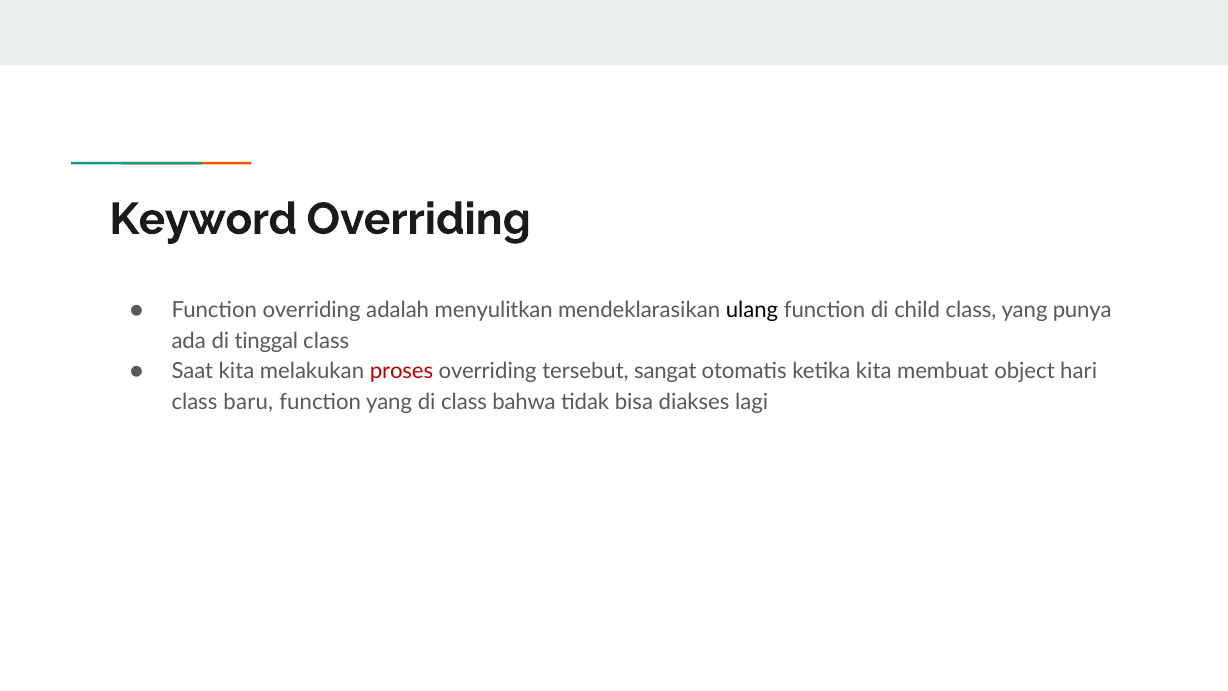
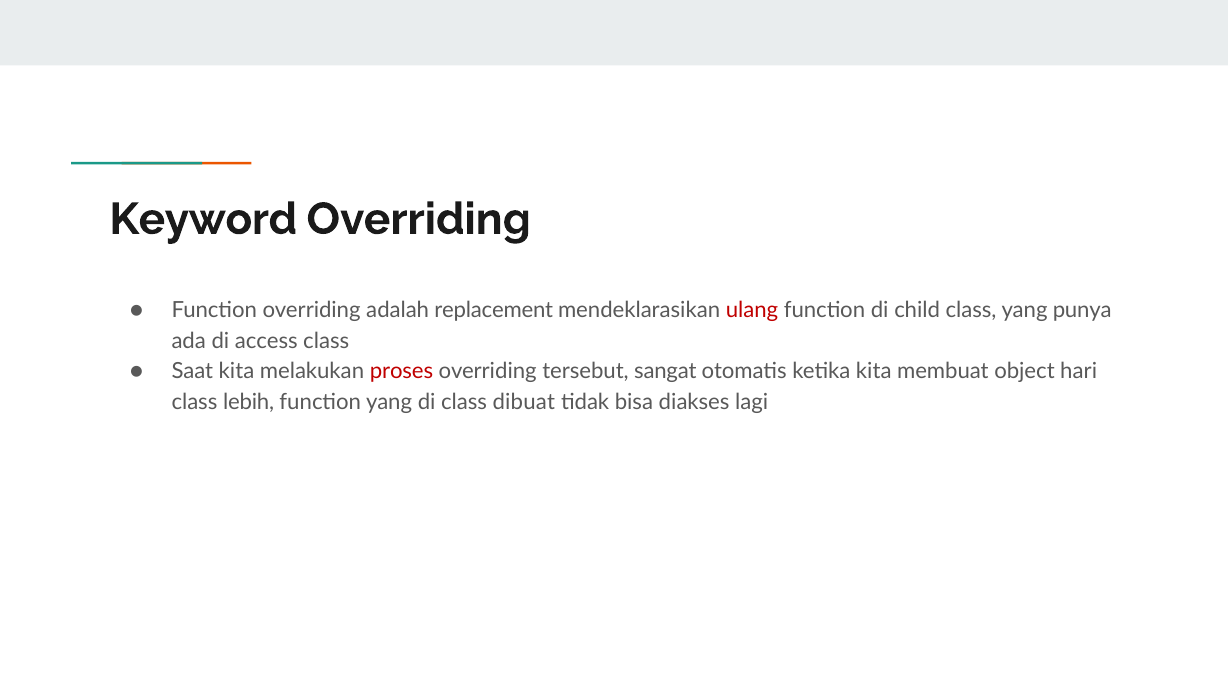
menyulitkan: menyulitkan -> replacement
ulang colour: black -> red
tinggal: tinggal -> access
baru: baru -> lebih
bahwa: bahwa -> dibuat
